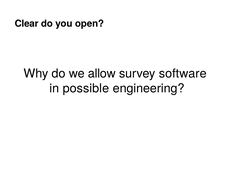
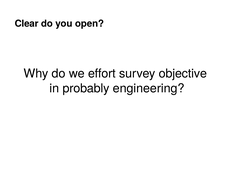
allow: allow -> effort
software: software -> objective
possible: possible -> probably
